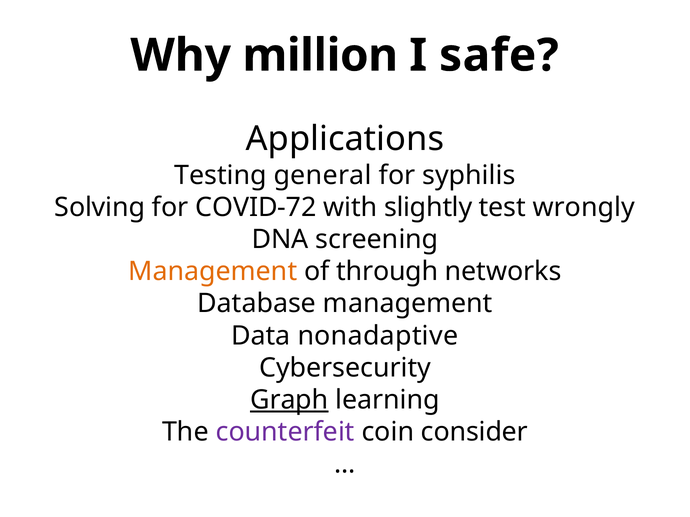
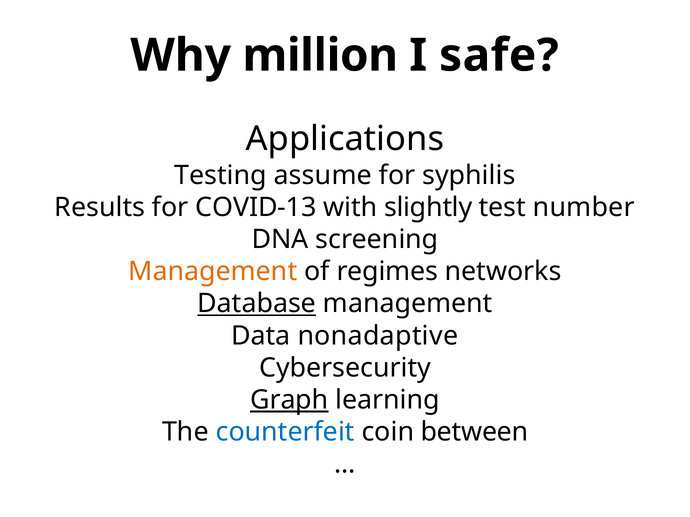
general: general -> assume
Solving: Solving -> Results
COVID-72: COVID-72 -> COVID-13
wrongly: wrongly -> number
through: through -> regimes
Database underline: none -> present
counterfeit colour: purple -> blue
consider: consider -> between
